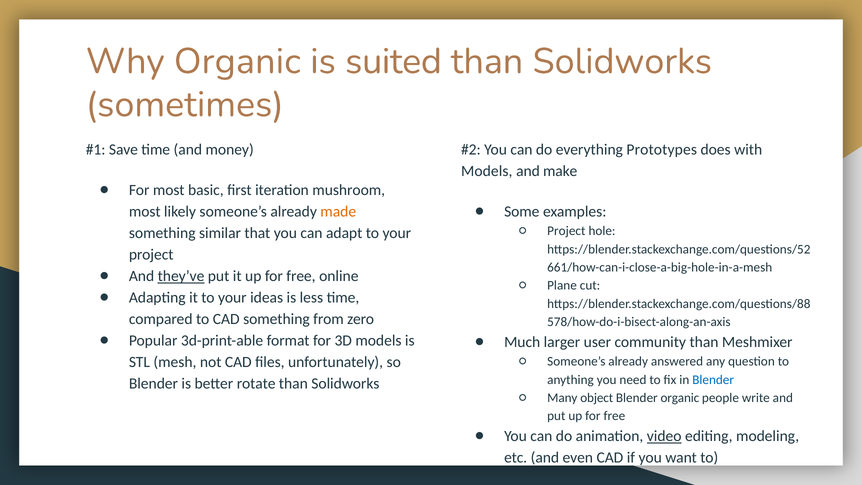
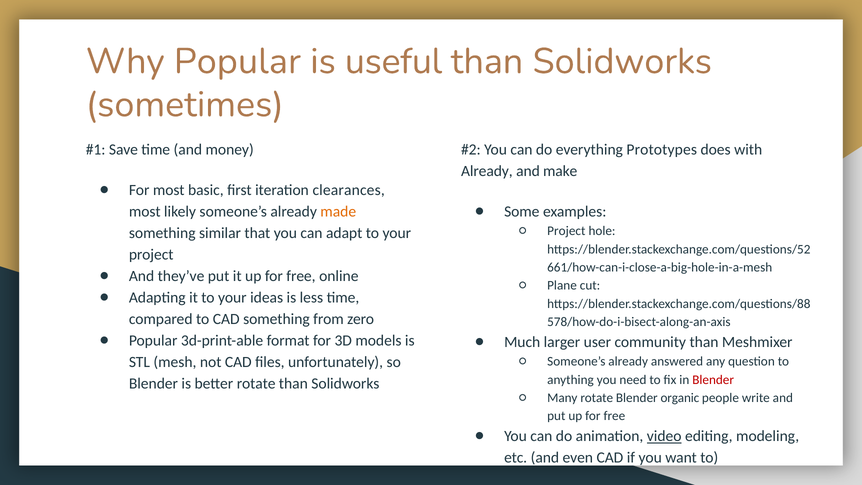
Why Organic: Organic -> Popular
suited: suited -> useful
Models at (487, 171): Models -> Already
mushroom: mushroom -> clearances
they’ve underline: present -> none
Blender at (713, 380) colour: blue -> red
Many object: object -> rotate
